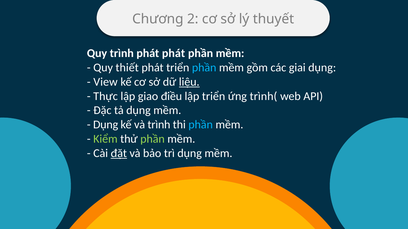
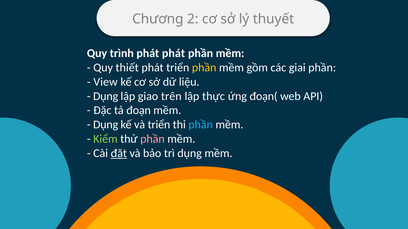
phần at (204, 68) colour: light blue -> yellow
giai dụng: dụng -> phần
liệu underline: present -> none
Thực at (106, 96): Thực -> Dụng
điều: điều -> trên
lập triển: triển -> thực
trình(: trình( -> đoạn(
tả dụng: dụng -> đoạn
và trình: trình -> triển
phần at (153, 139) colour: light green -> pink
